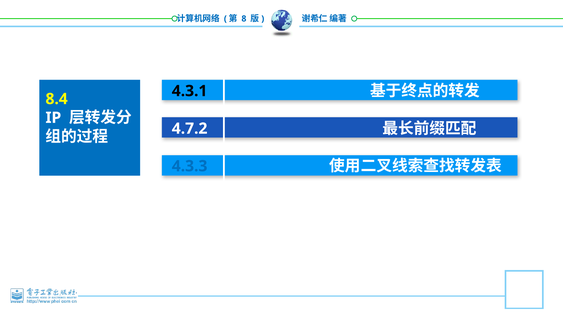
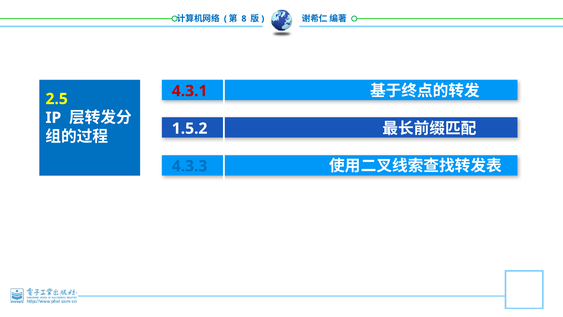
4.3.1 colour: black -> red
8.4: 8.4 -> 2.5
4.7.2: 4.7.2 -> 1.5.2
